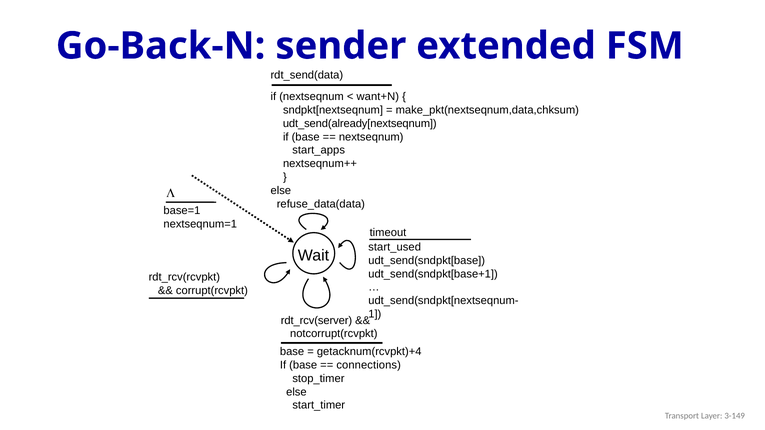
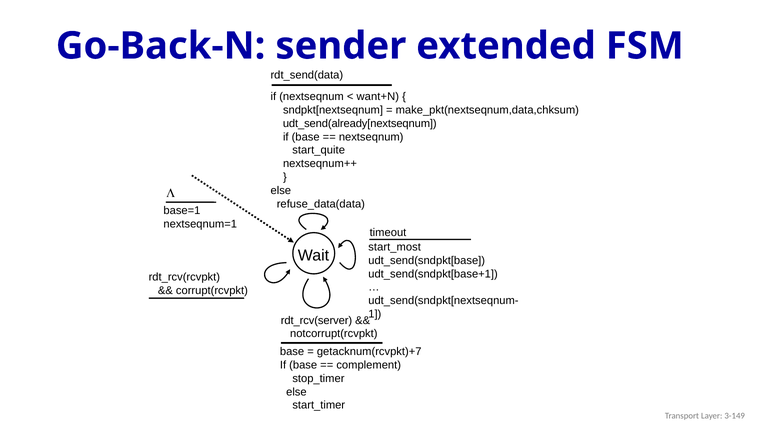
start_apps: start_apps -> start_quite
start_used: start_used -> start_most
getacknum(rcvpkt)+4: getacknum(rcvpkt)+4 -> getacknum(rcvpkt)+7
connections: connections -> complement
